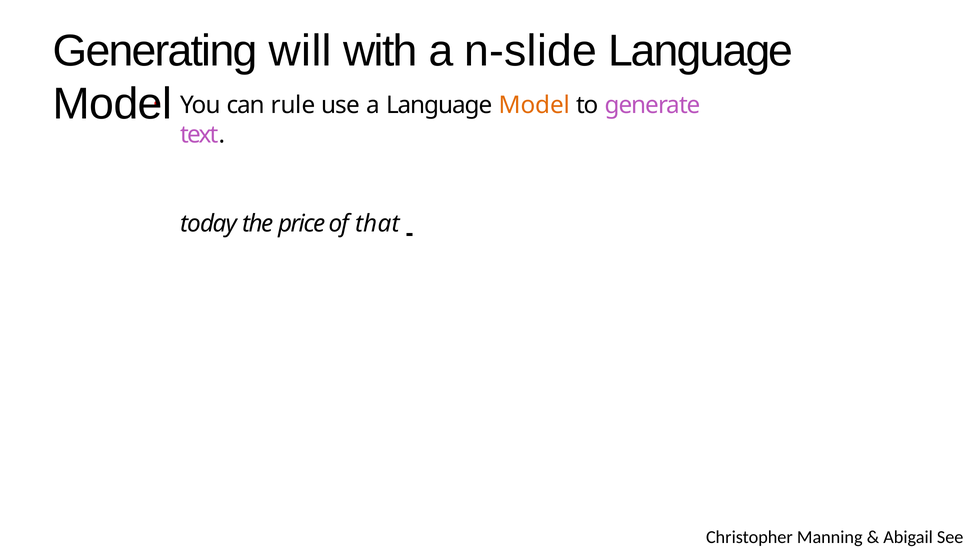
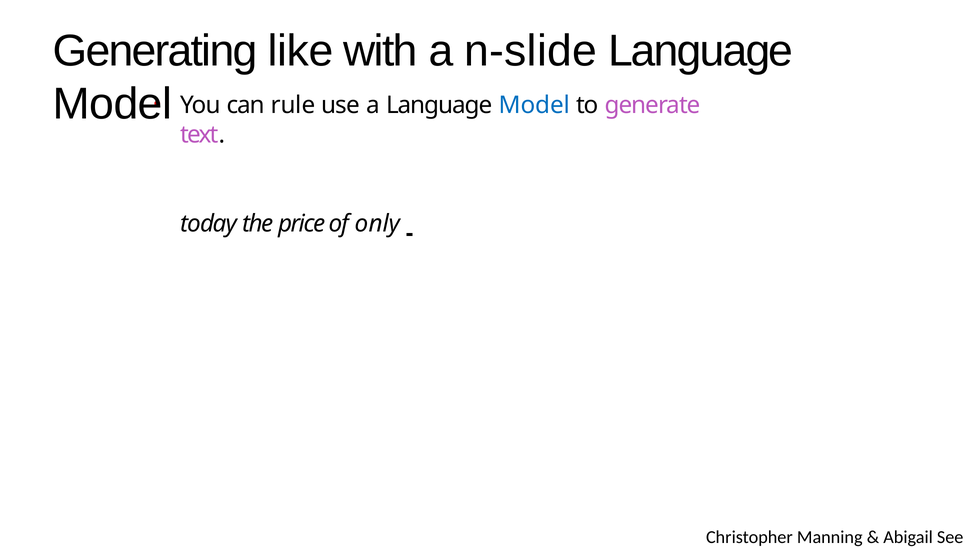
will: will -> like
Model at (534, 105) colour: orange -> blue
that: that -> only
